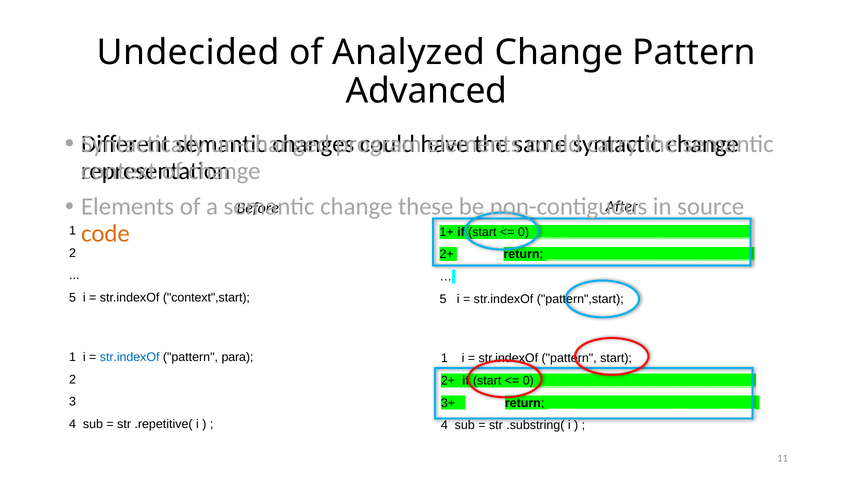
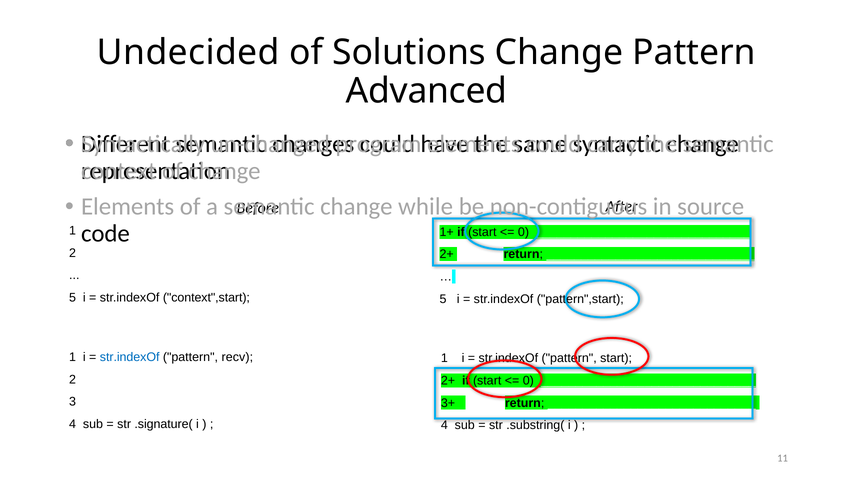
Analyzed: Analyzed -> Solutions
these: these -> while
code colour: orange -> black
para: para -> recv
.repetitive(: .repetitive( -> .signature(
